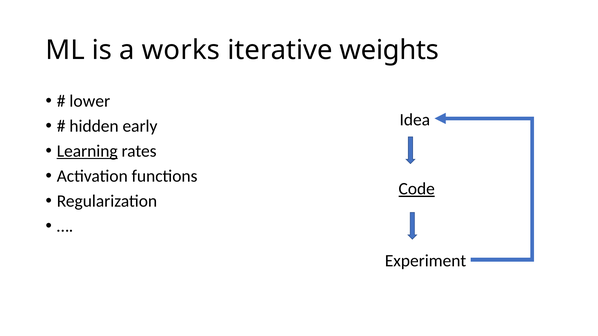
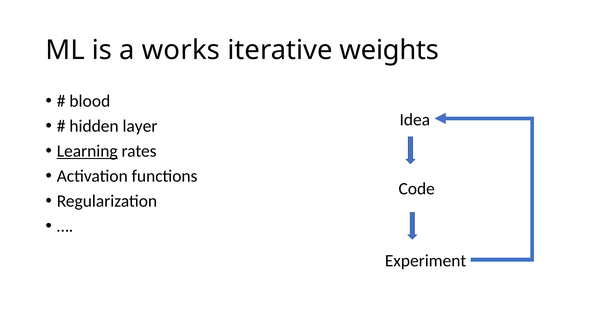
lower: lower -> blood
early: early -> layer
Code underline: present -> none
